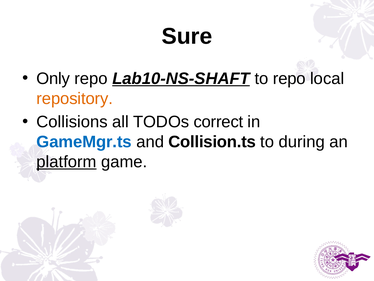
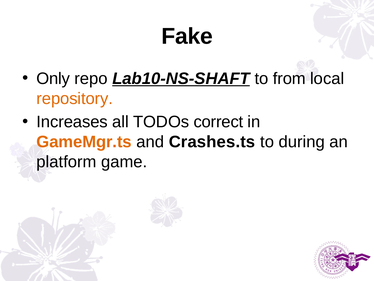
Sure: Sure -> Fake
to repo: repo -> from
Collisions: Collisions -> Increases
GameMgr.ts colour: blue -> orange
Collision.ts: Collision.ts -> Crashes.ts
platform underline: present -> none
